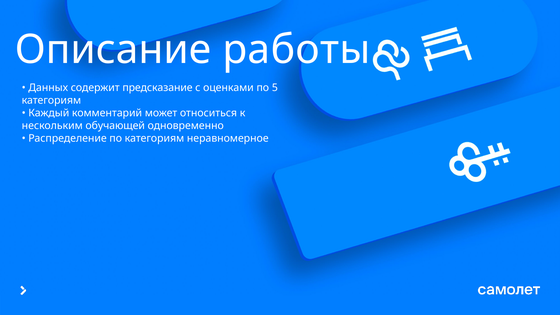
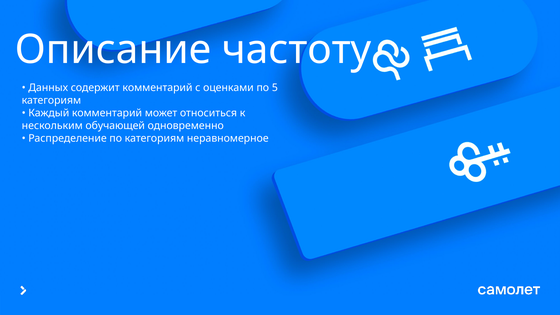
работы: работы -> частоту
содержит предсказание: предсказание -> комментарий
